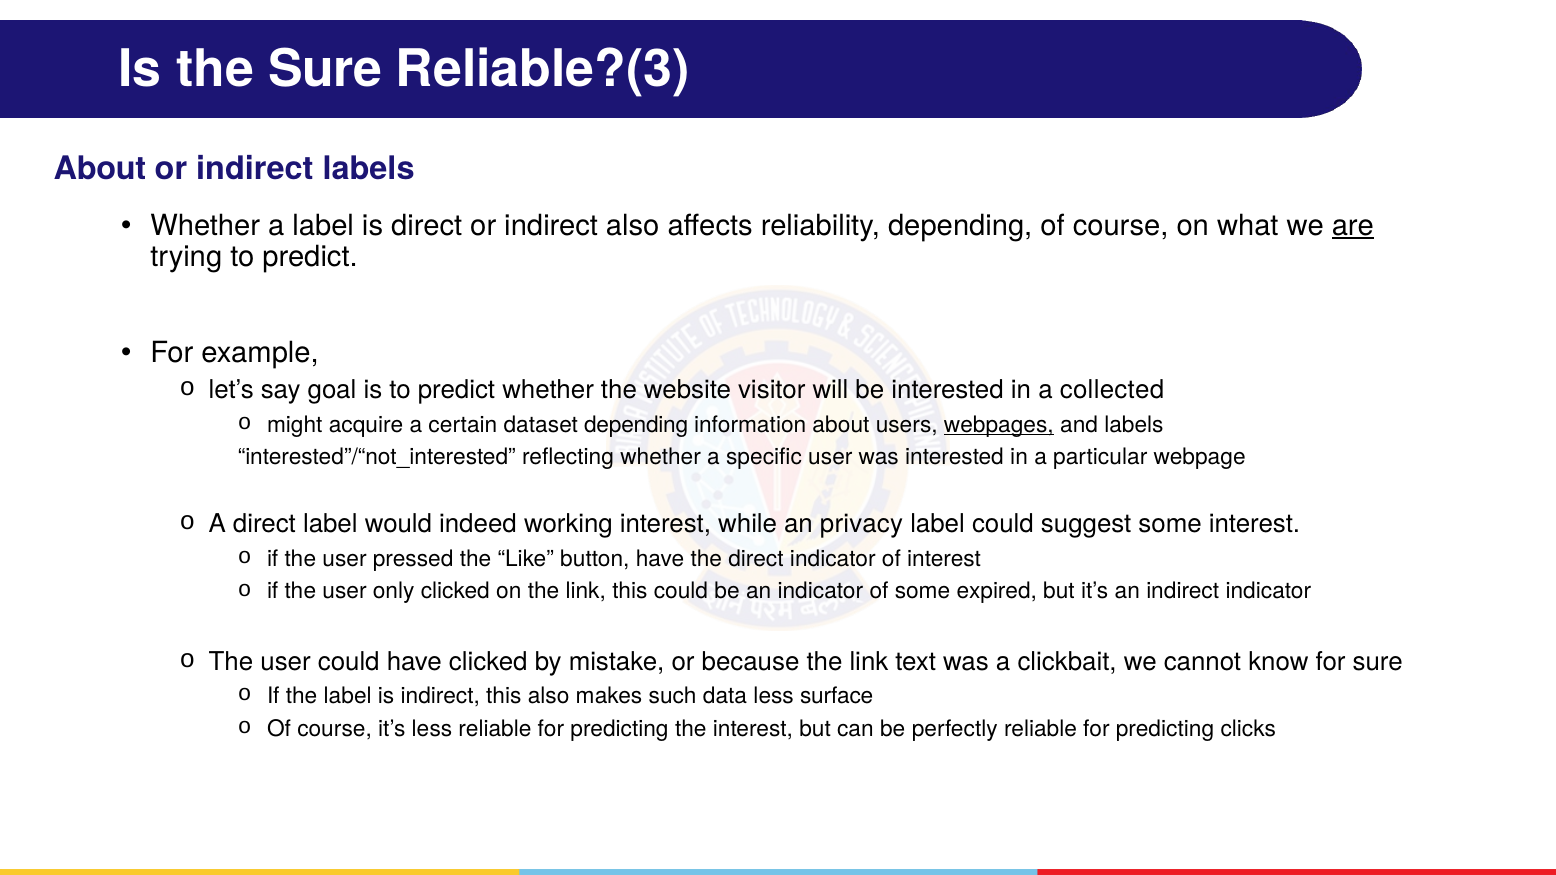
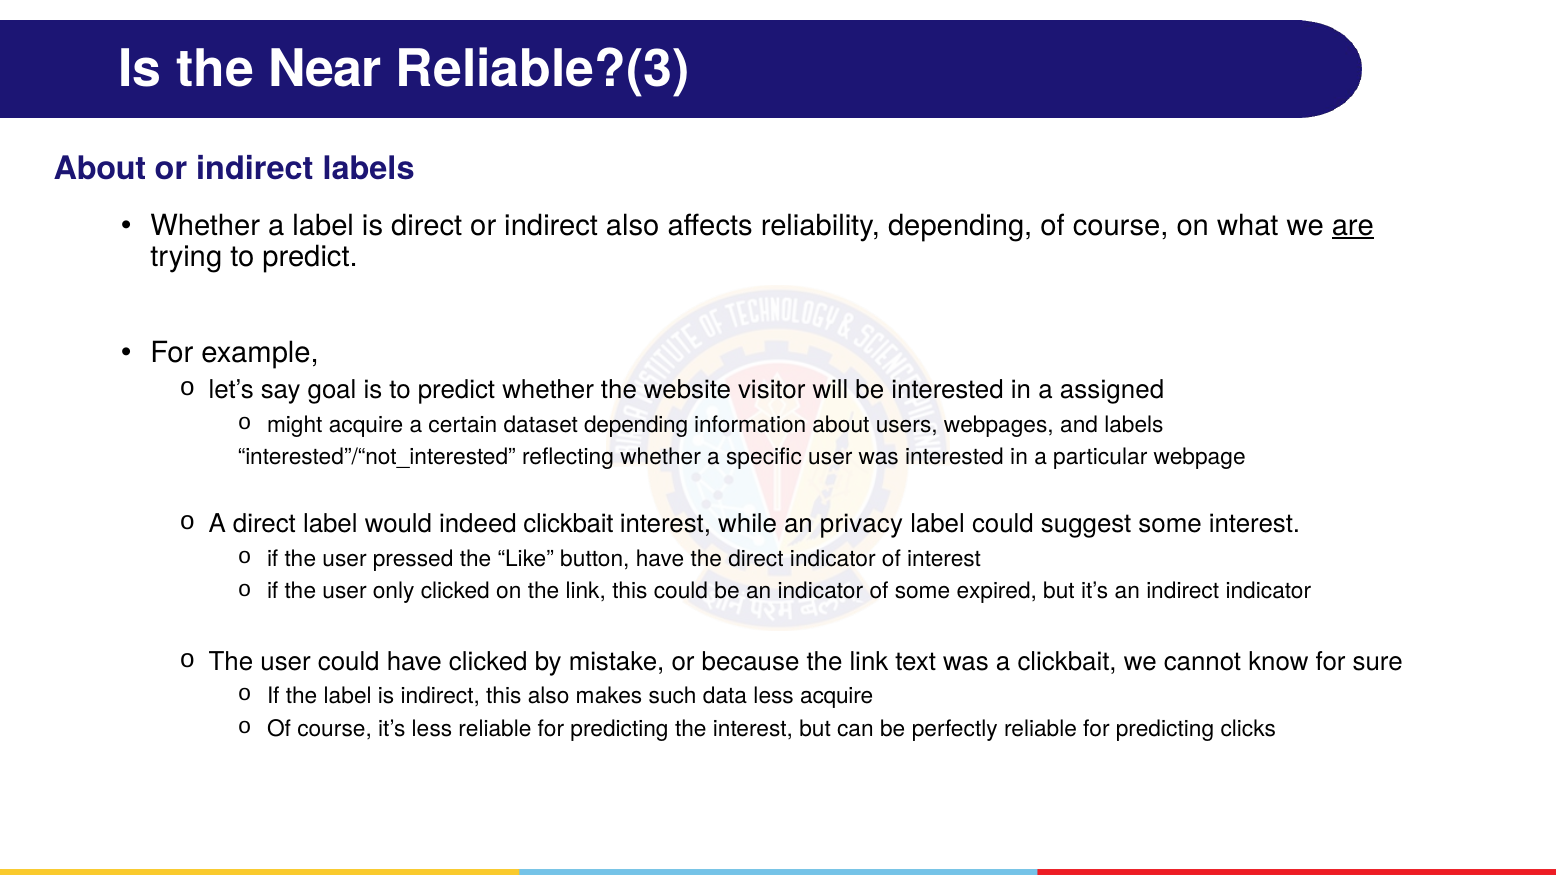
the Sure: Sure -> Near
collected: collected -> assigned
webpages underline: present -> none
indeed working: working -> clickbait
less surface: surface -> acquire
